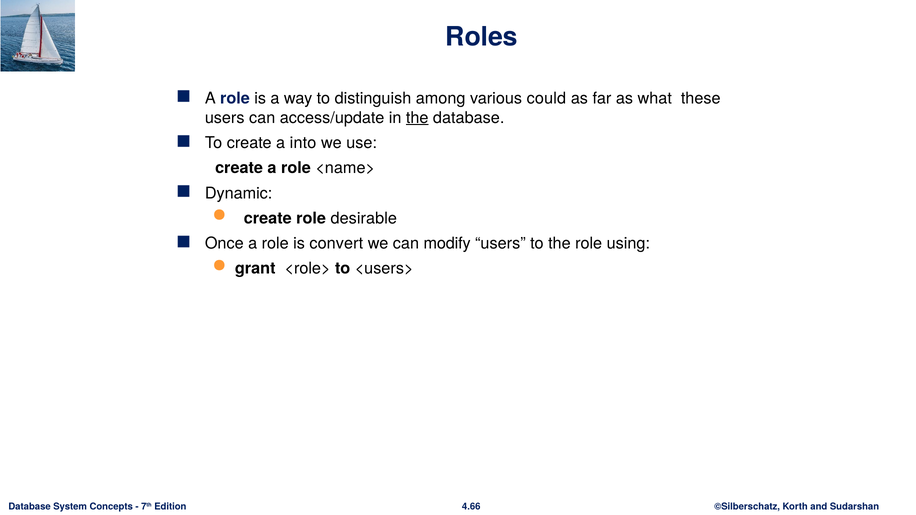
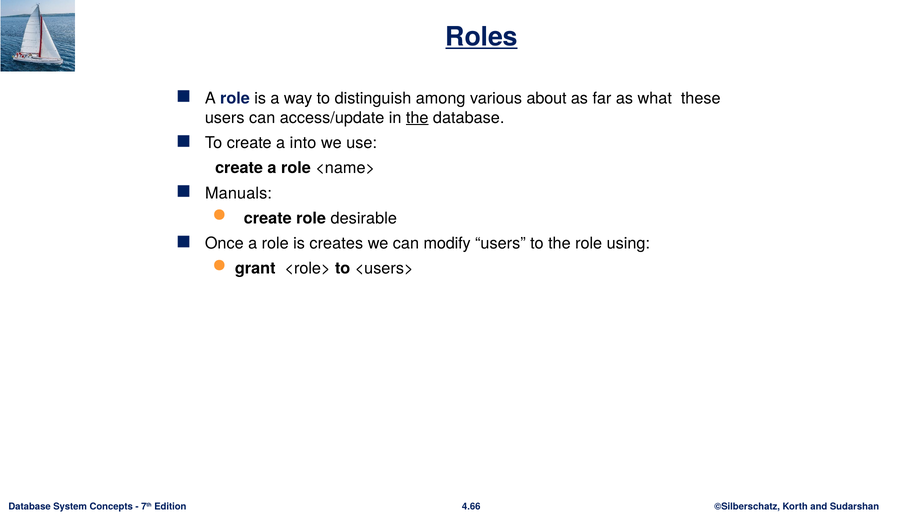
Roles underline: none -> present
could: could -> about
Dynamic: Dynamic -> Manuals
convert: convert -> creates
